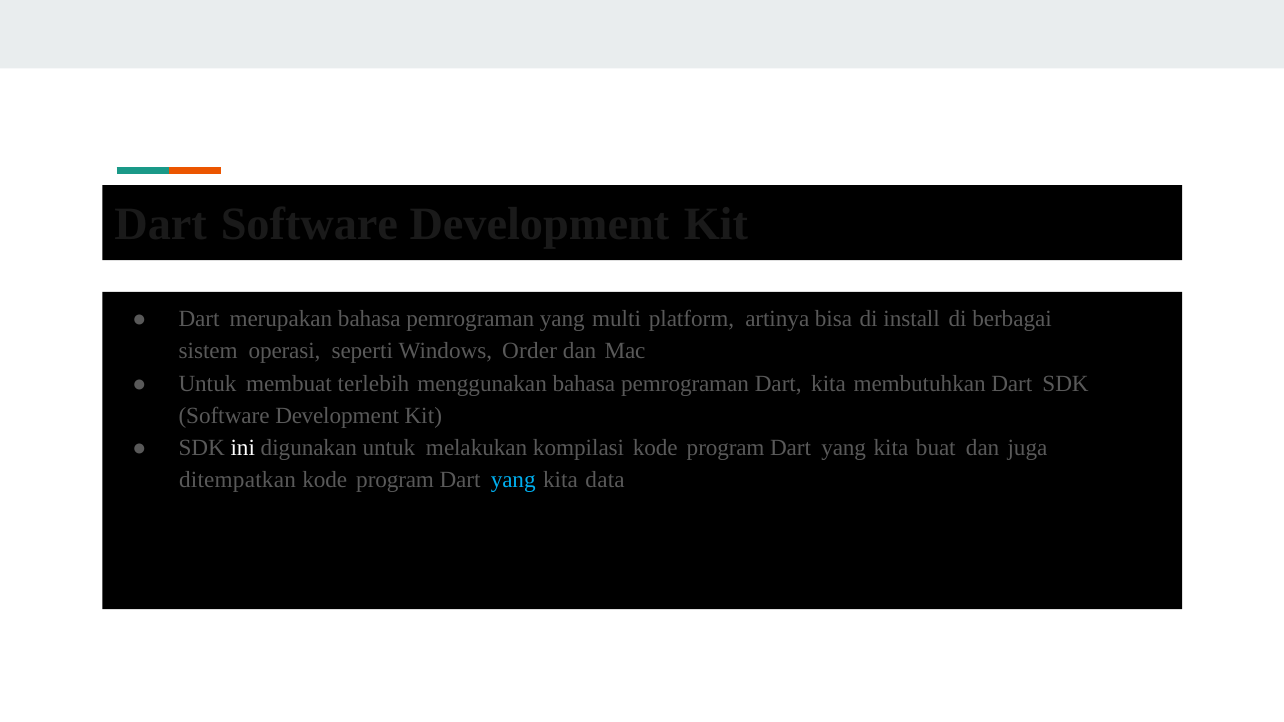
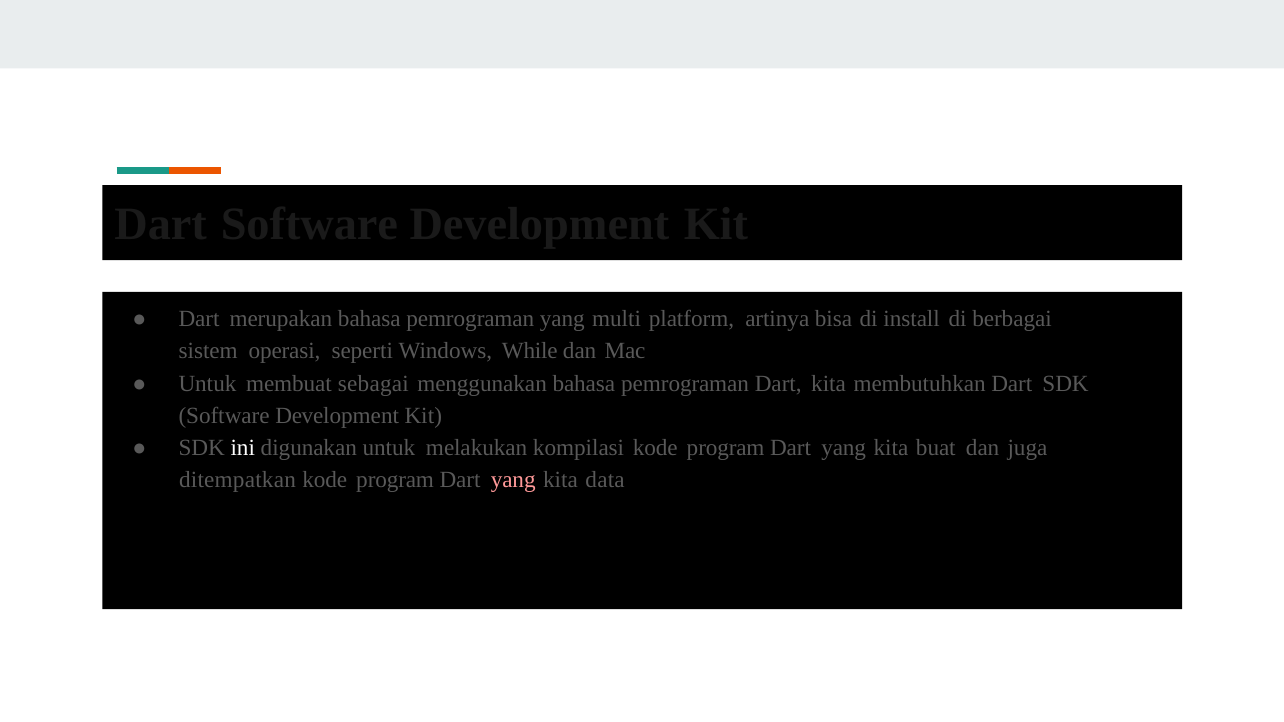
Order: Order -> While
terlebih: terlebih -> sebagai
yang at (513, 480) colour: light blue -> pink
